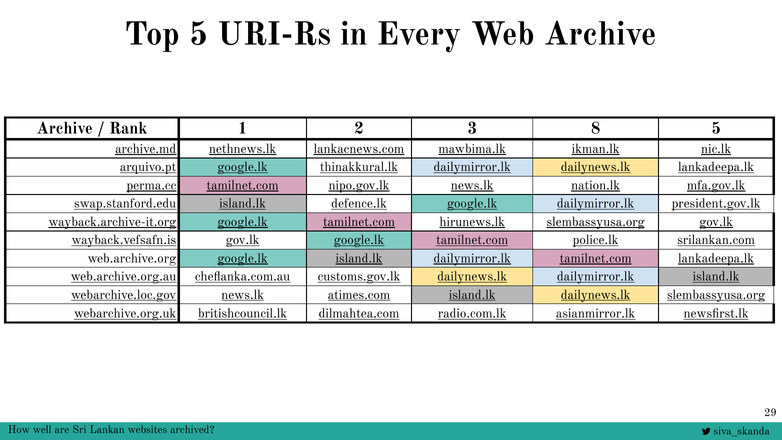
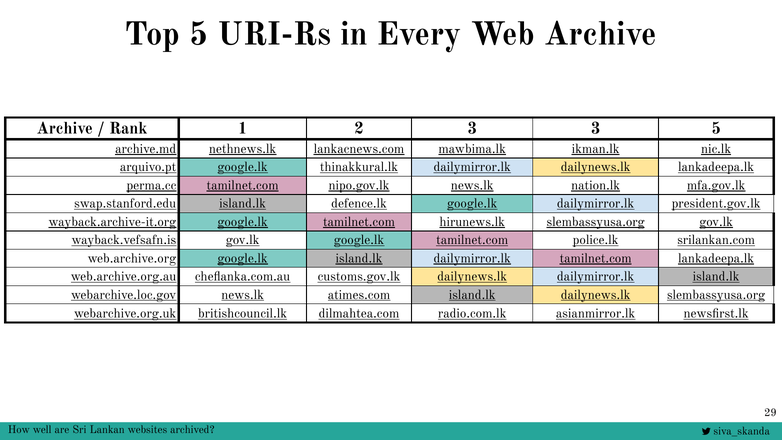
3 8: 8 -> 3
